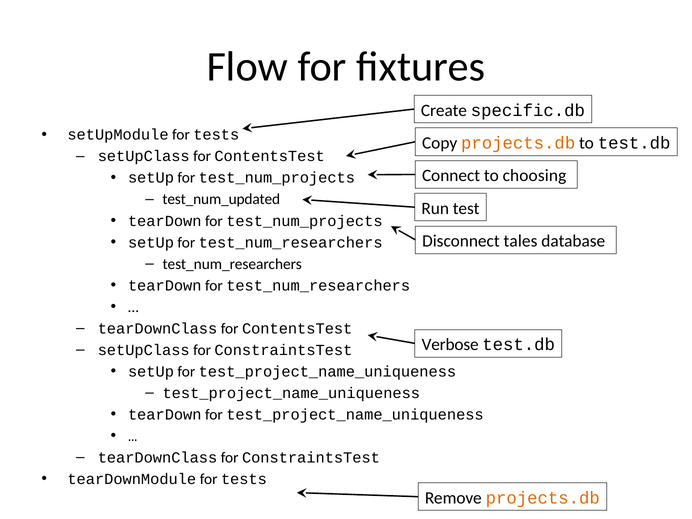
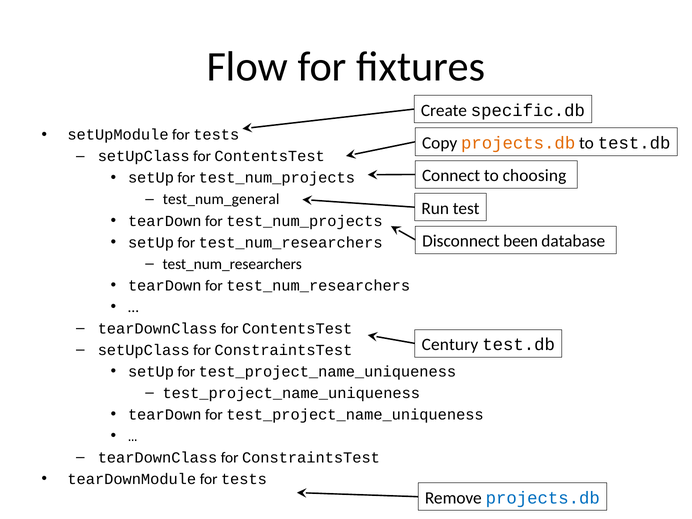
test_num_updated: test_num_updated -> test_num_general
tales: tales -> been
Verbose: Verbose -> Century
projects.db at (543, 498) colour: orange -> blue
